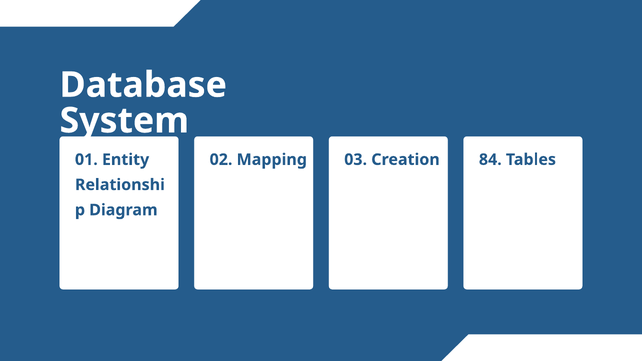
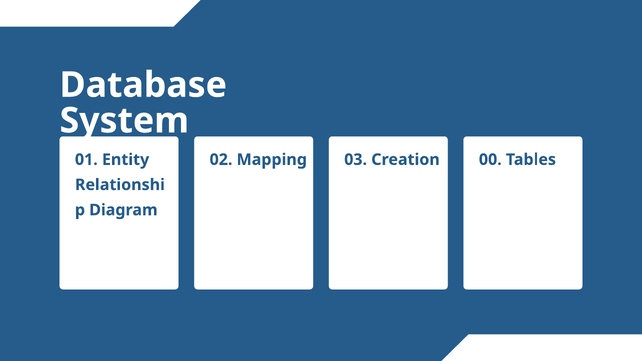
84: 84 -> 00
